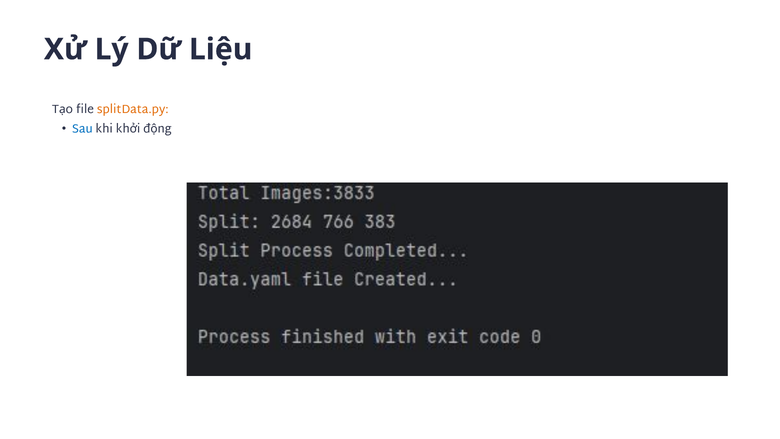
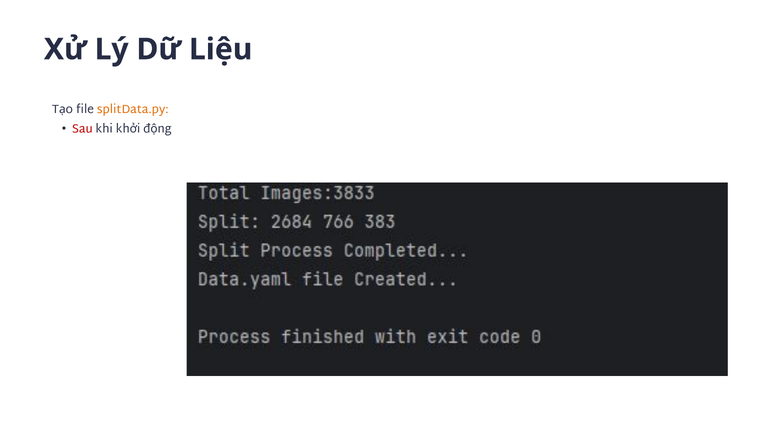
Sau colour: blue -> red
